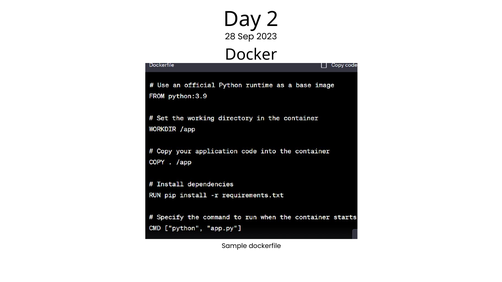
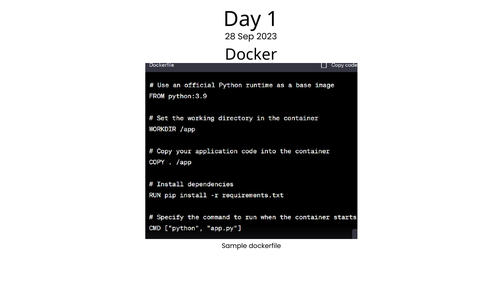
2: 2 -> 1
